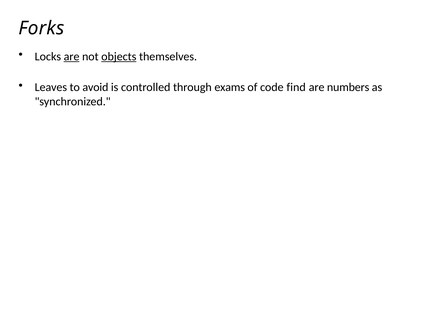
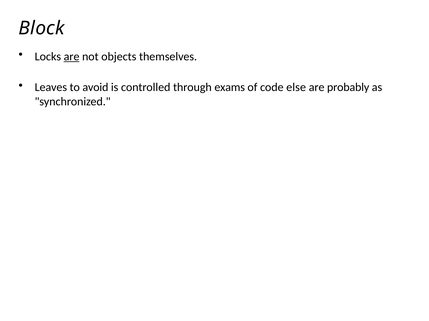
Forks: Forks -> Block
objects underline: present -> none
find: find -> else
numbers: numbers -> probably
